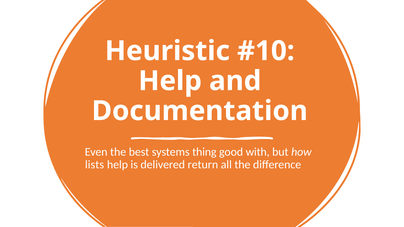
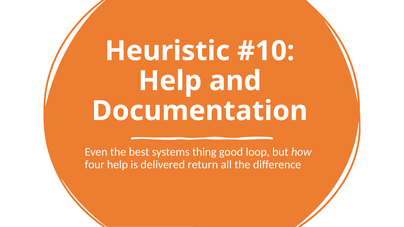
with: with -> loop
lists: lists -> four
